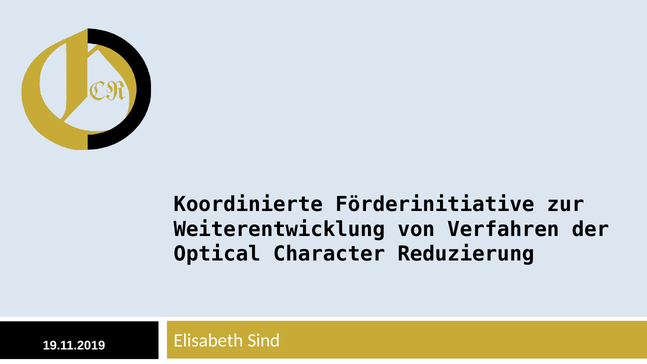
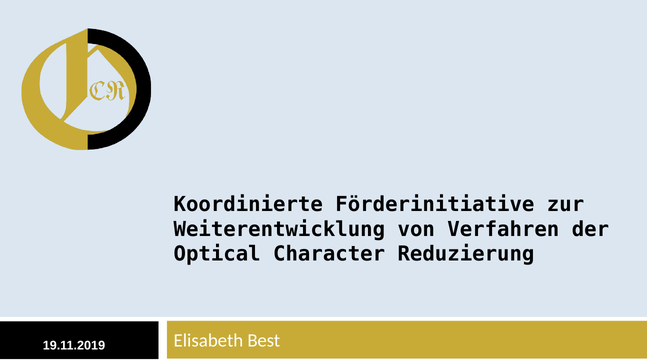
Sind: Sind -> Best
